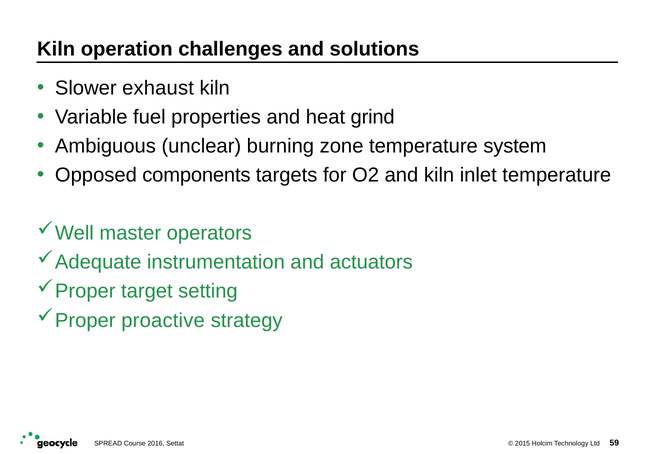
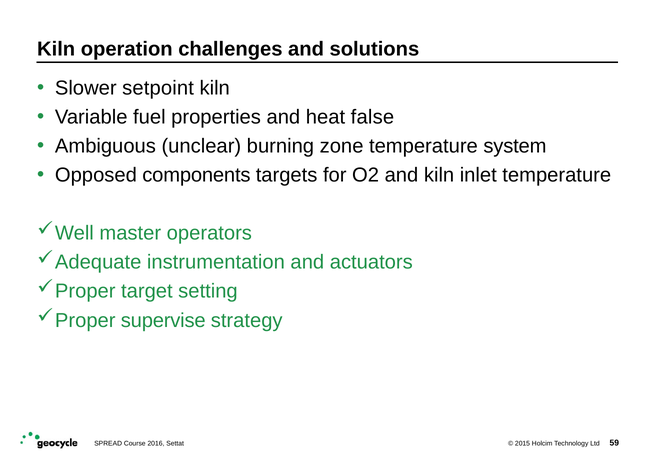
exhaust: exhaust -> setpoint
grind: grind -> false
proactive: proactive -> supervise
